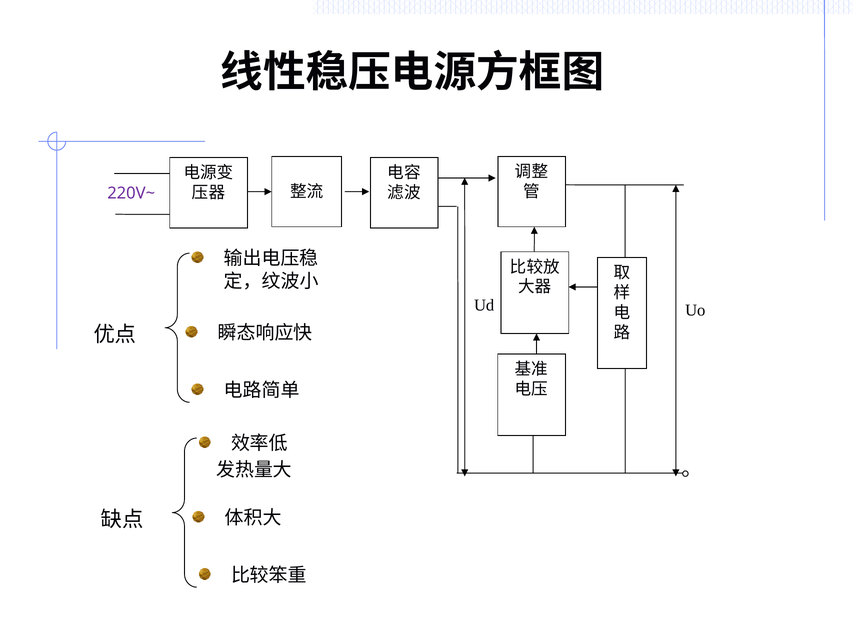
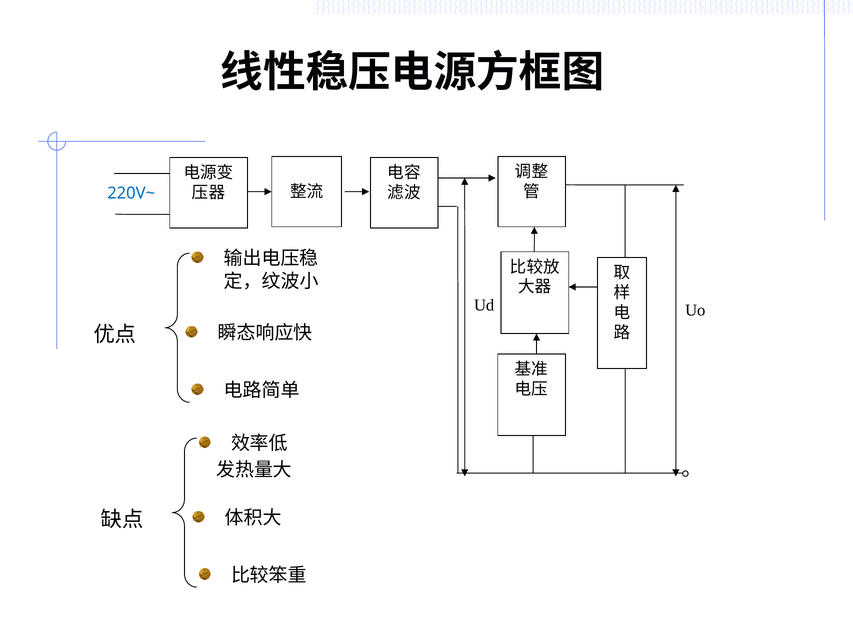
220V~ colour: purple -> blue
